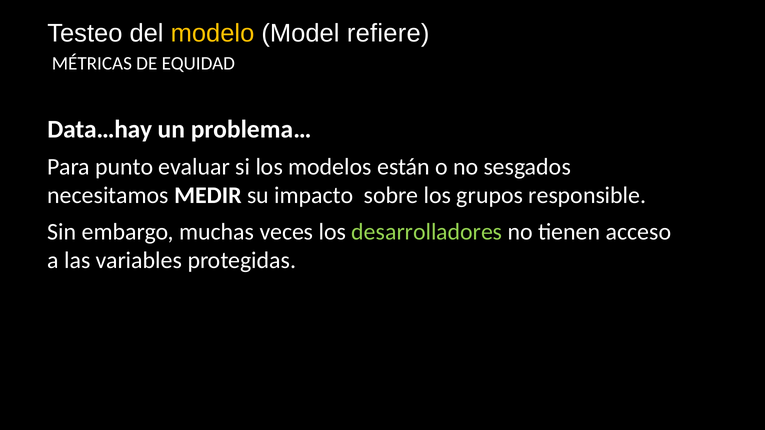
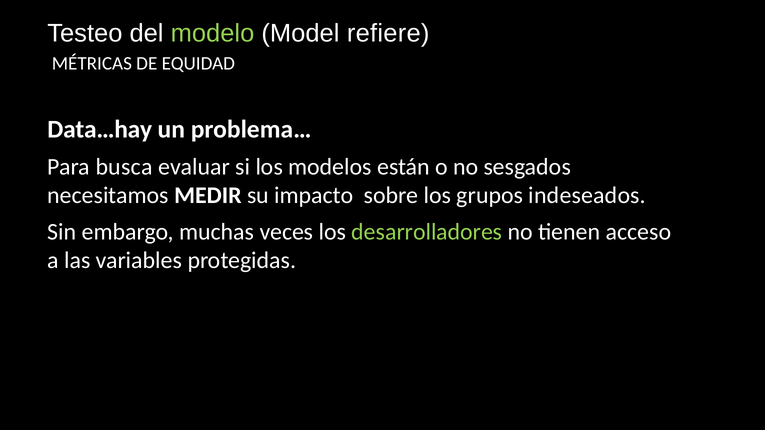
modelo colour: yellow -> light green
punto: punto -> busca
responsible: responsible -> indeseados
